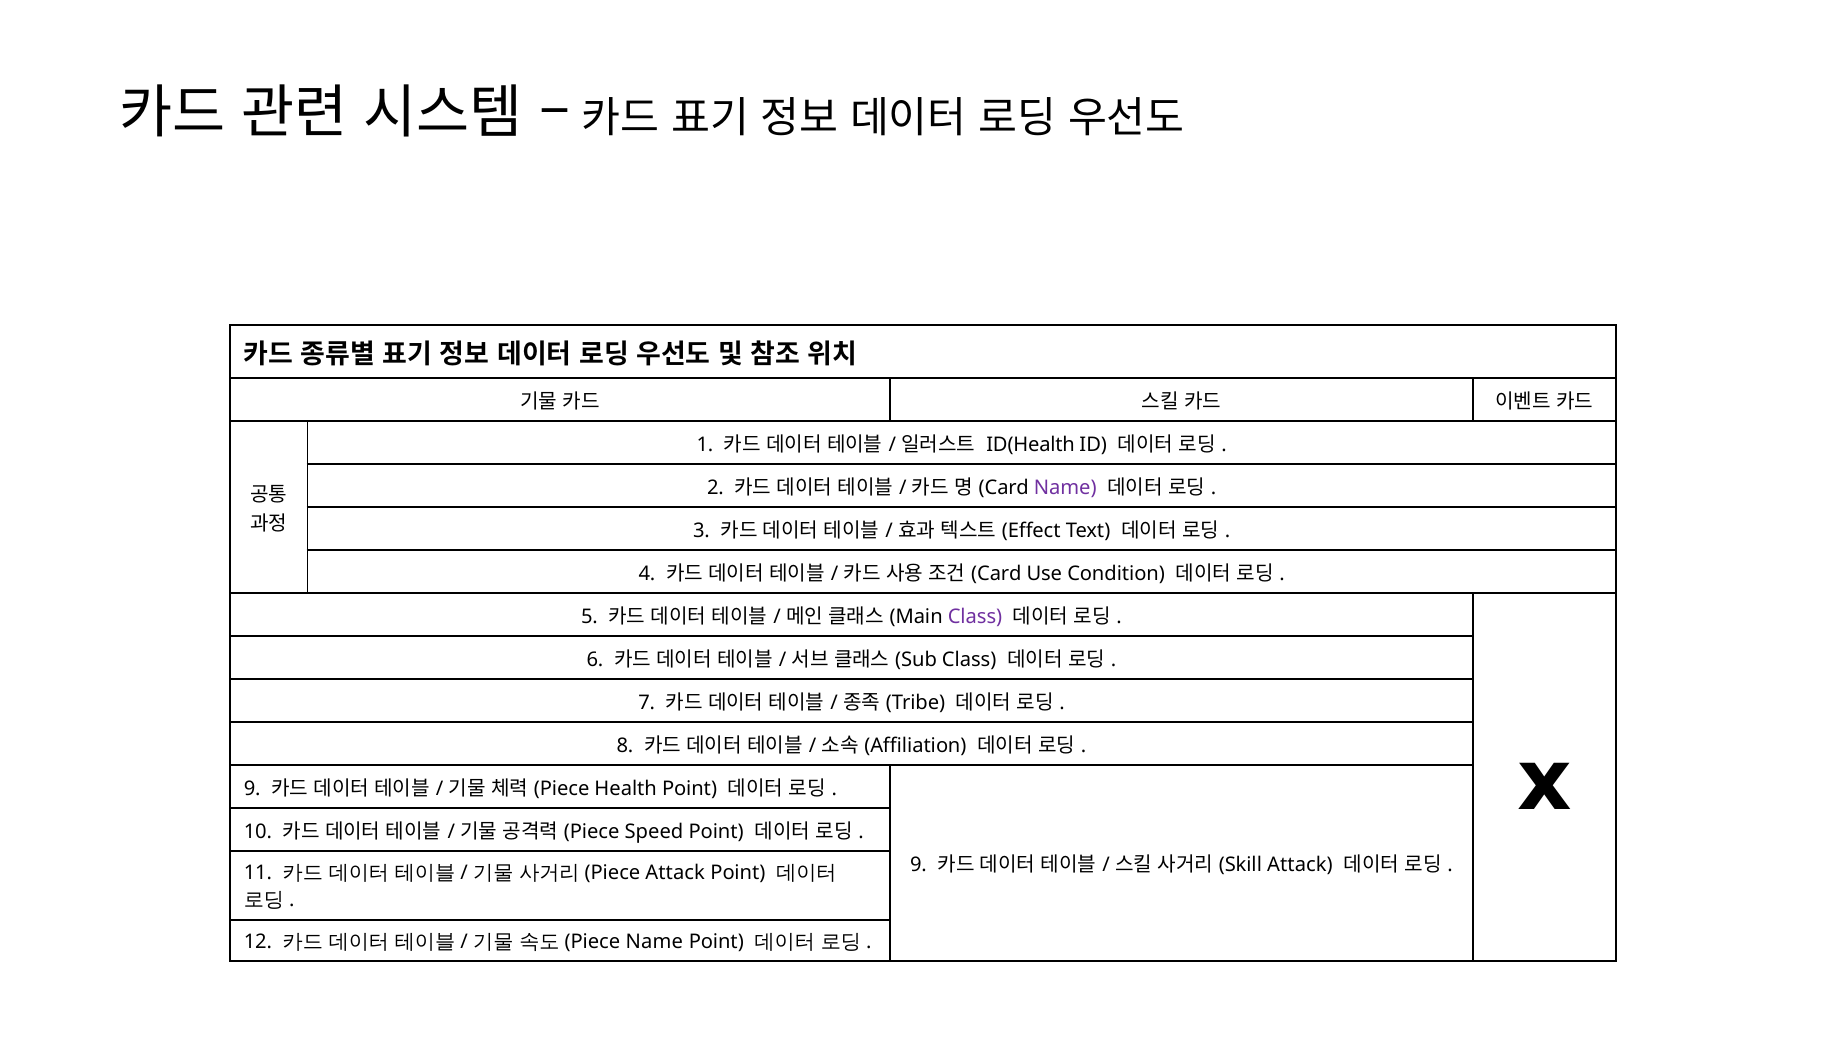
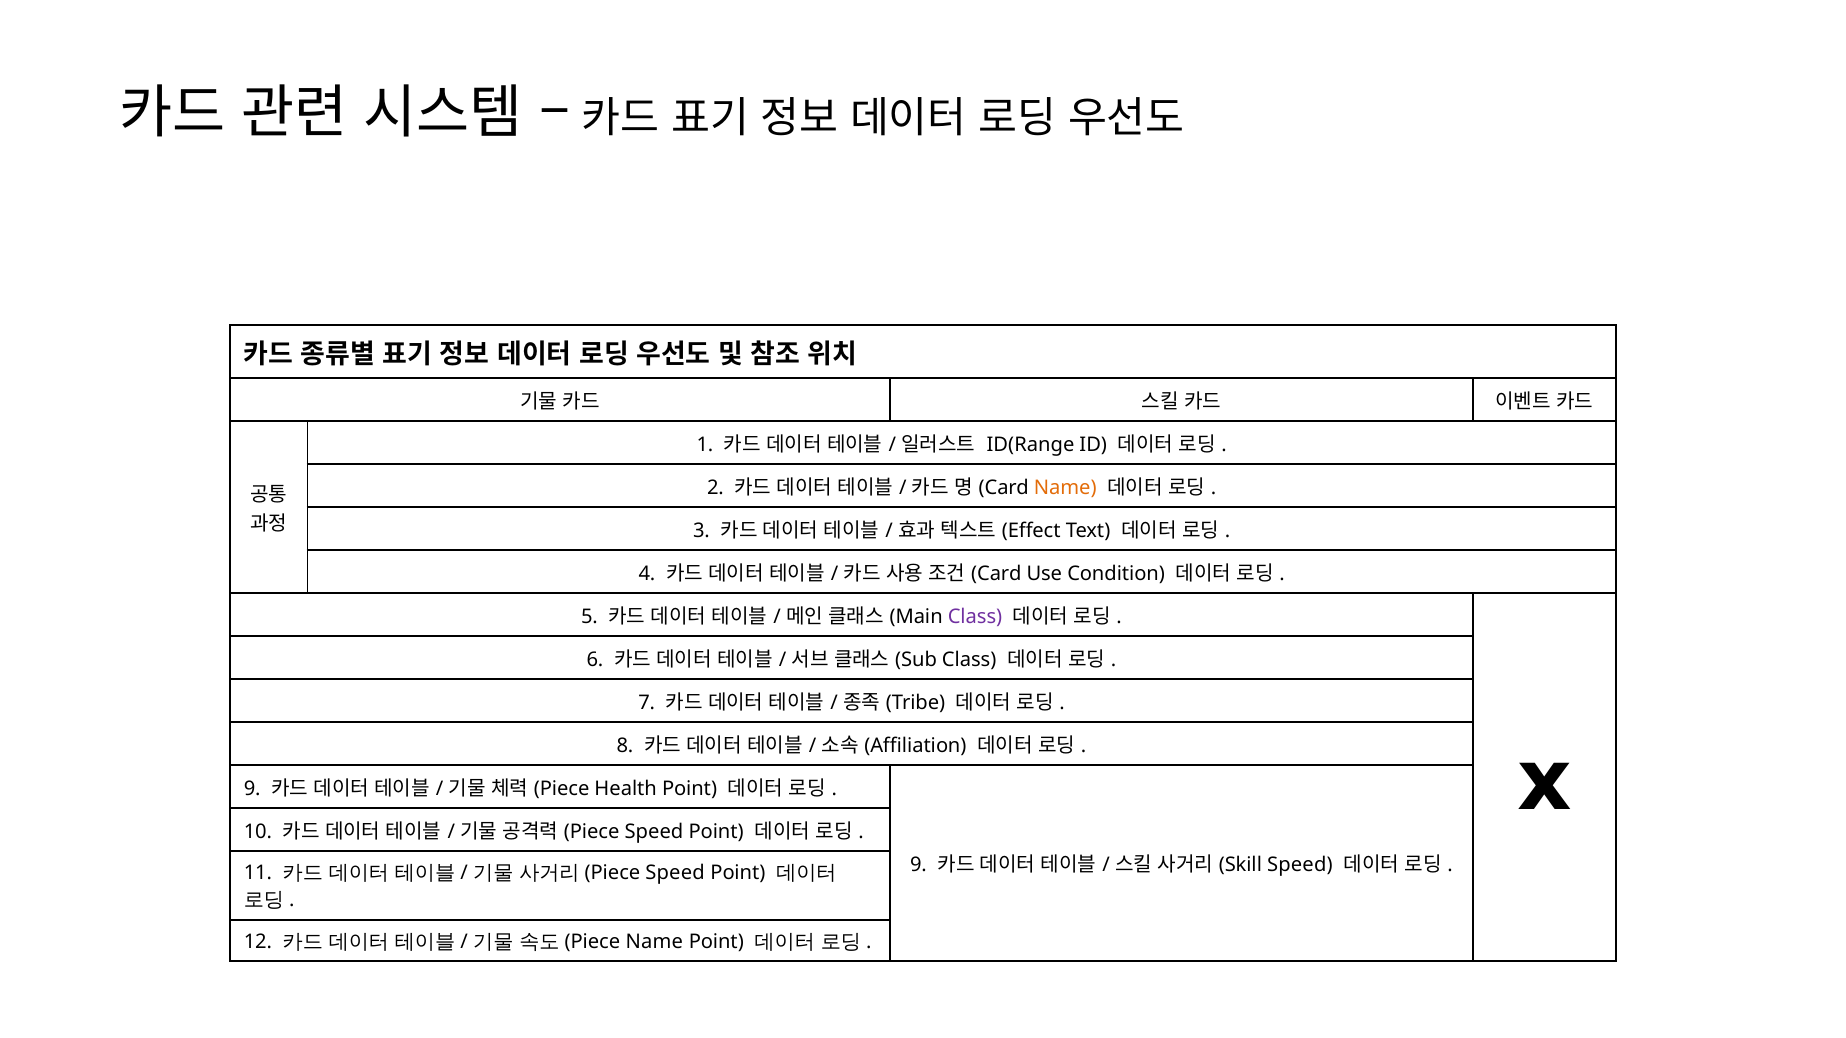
ID(Health: ID(Health -> ID(Range
Name at (1065, 488) colour: purple -> orange
Attack at (1300, 865): Attack -> Speed
Attack at (675, 873): Attack -> Speed
